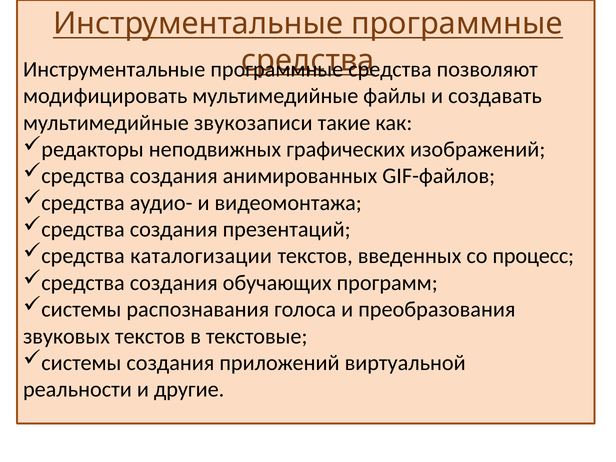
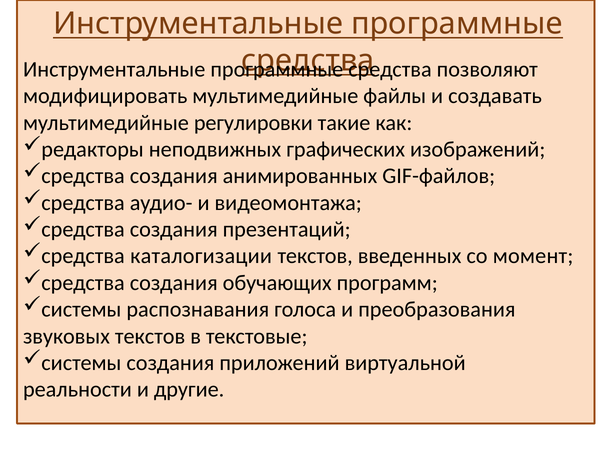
звукозаписи: звукозаписи -> регулировки
процесс: процесс -> момент
